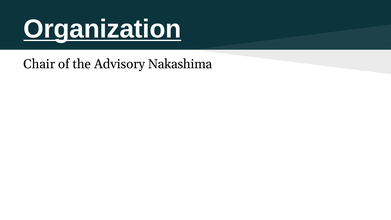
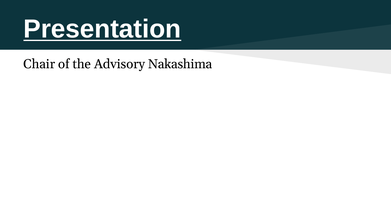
Organization: Organization -> Presentation
